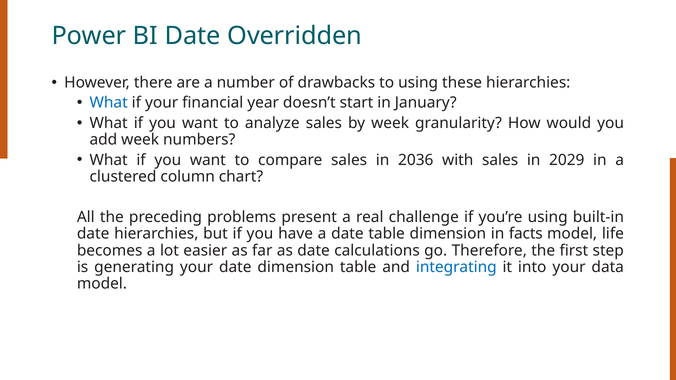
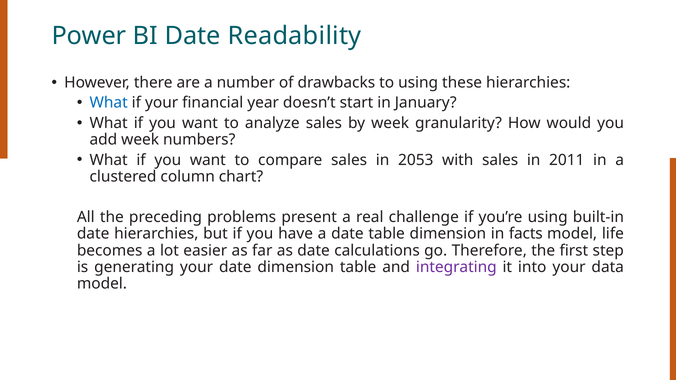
Overridden: Overridden -> Readability
2036: 2036 -> 2053
2029: 2029 -> 2011
integrating colour: blue -> purple
